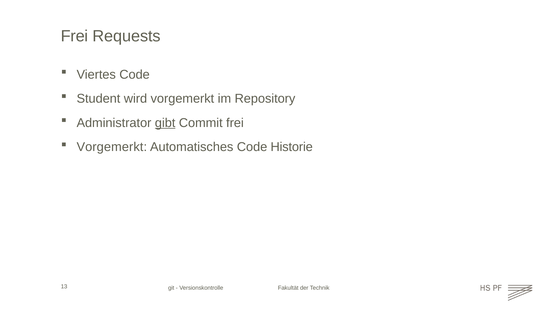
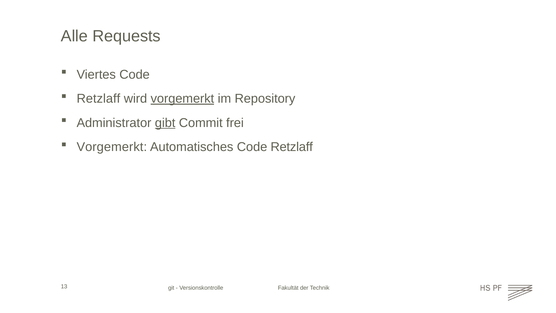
Frei at (74, 36): Frei -> Alle
Student at (98, 99): Student -> Retzlaff
vorgemerkt at (182, 99) underline: none -> present
Code Historie: Historie -> Retzlaff
